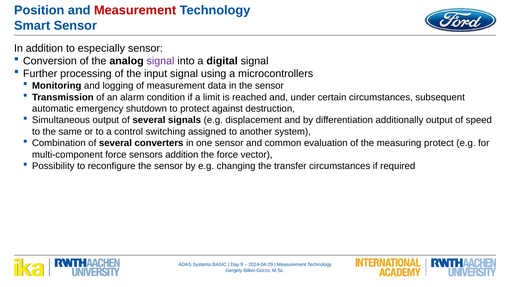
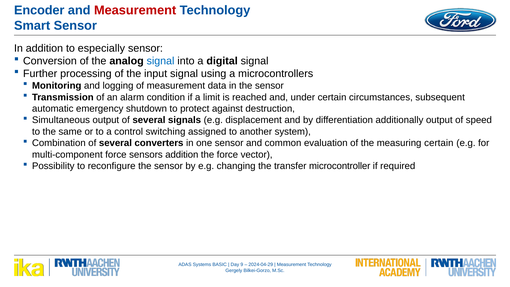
Position: Position -> Encoder
signal at (161, 61) colour: purple -> blue
measuring protect: protect -> certain
transfer circumstances: circumstances -> microcontroller
